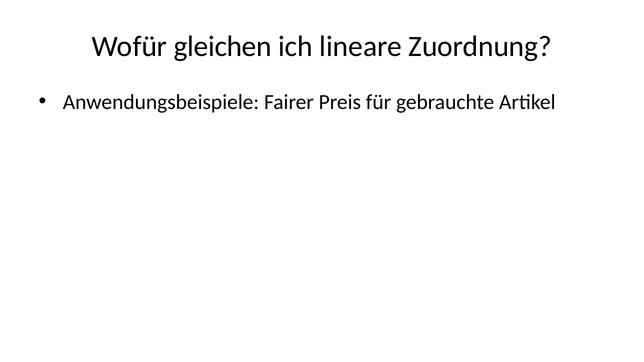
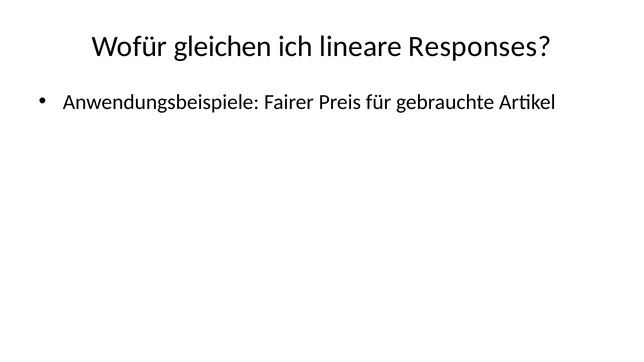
Zuordnung: Zuordnung -> Responses
